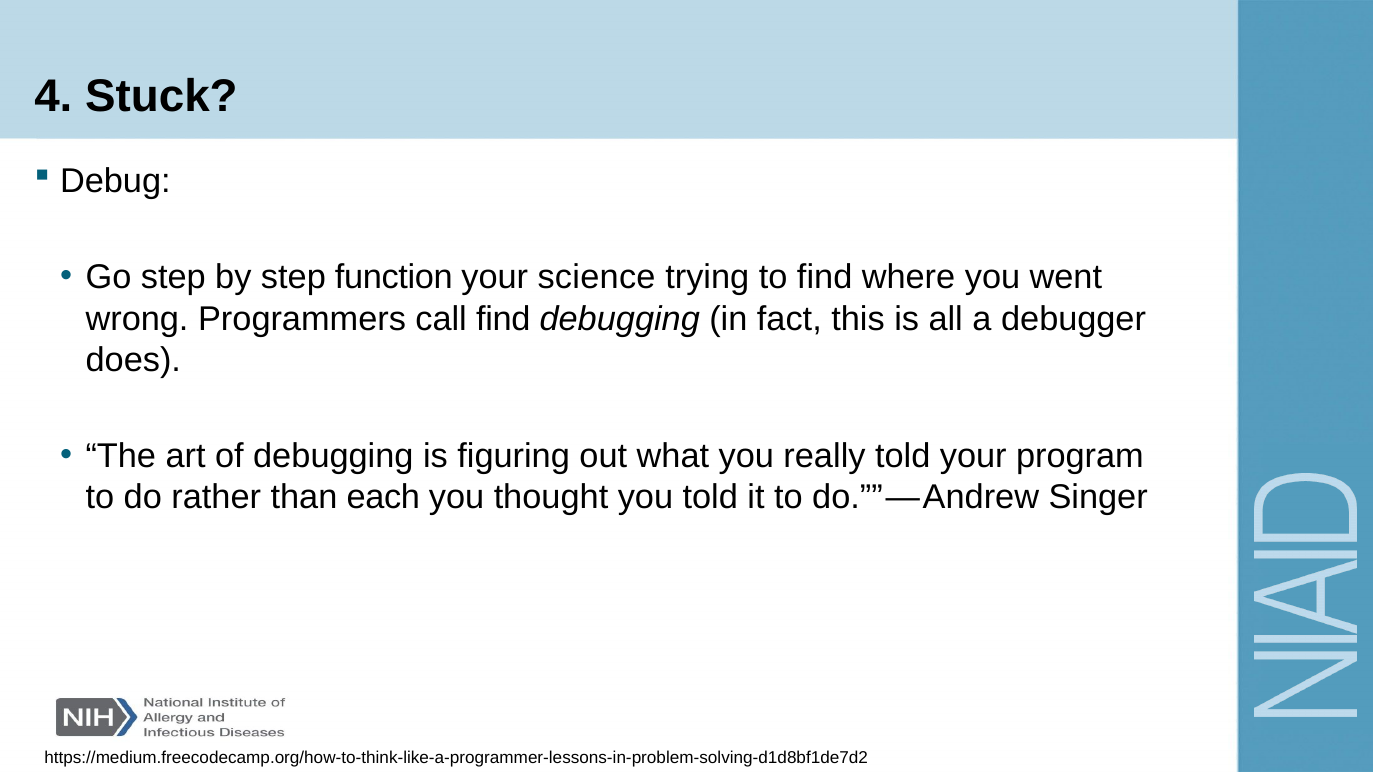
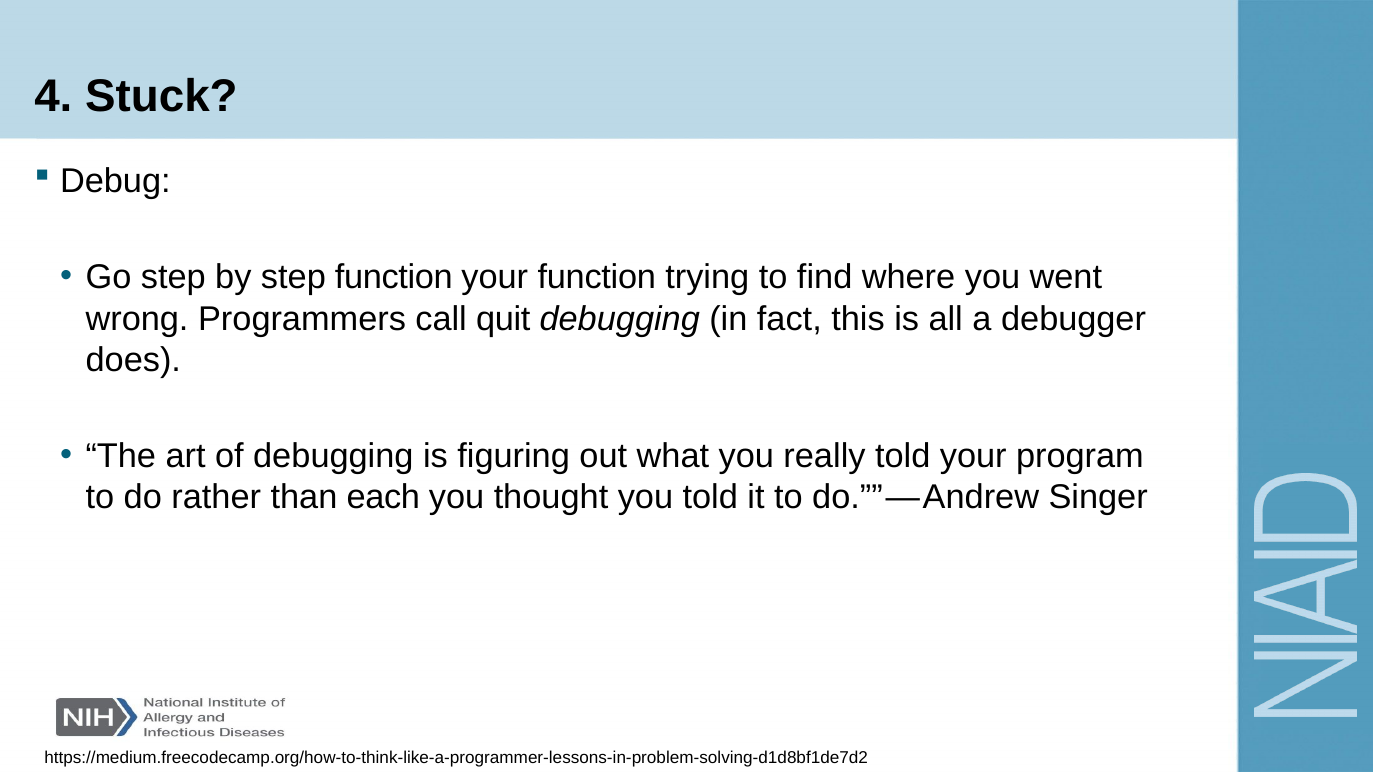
your science: science -> function
call find: find -> quit
